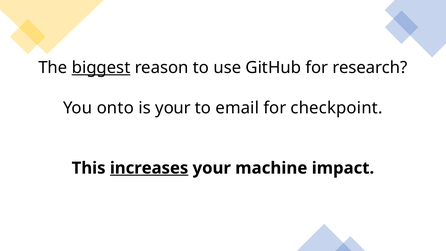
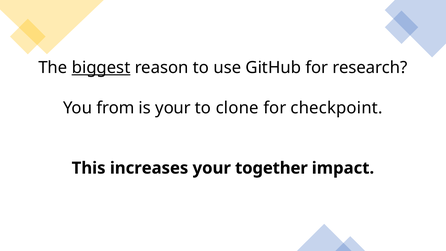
onto: onto -> from
email: email -> clone
increases underline: present -> none
machine: machine -> together
